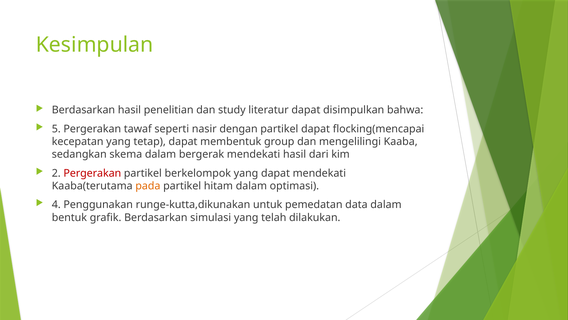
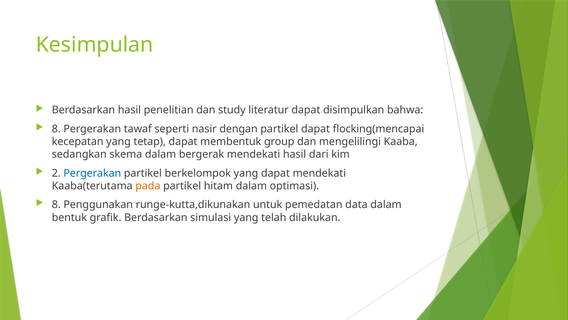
5 at (56, 129): 5 -> 8
Pergerakan at (92, 173) colour: red -> blue
4 at (56, 204): 4 -> 8
